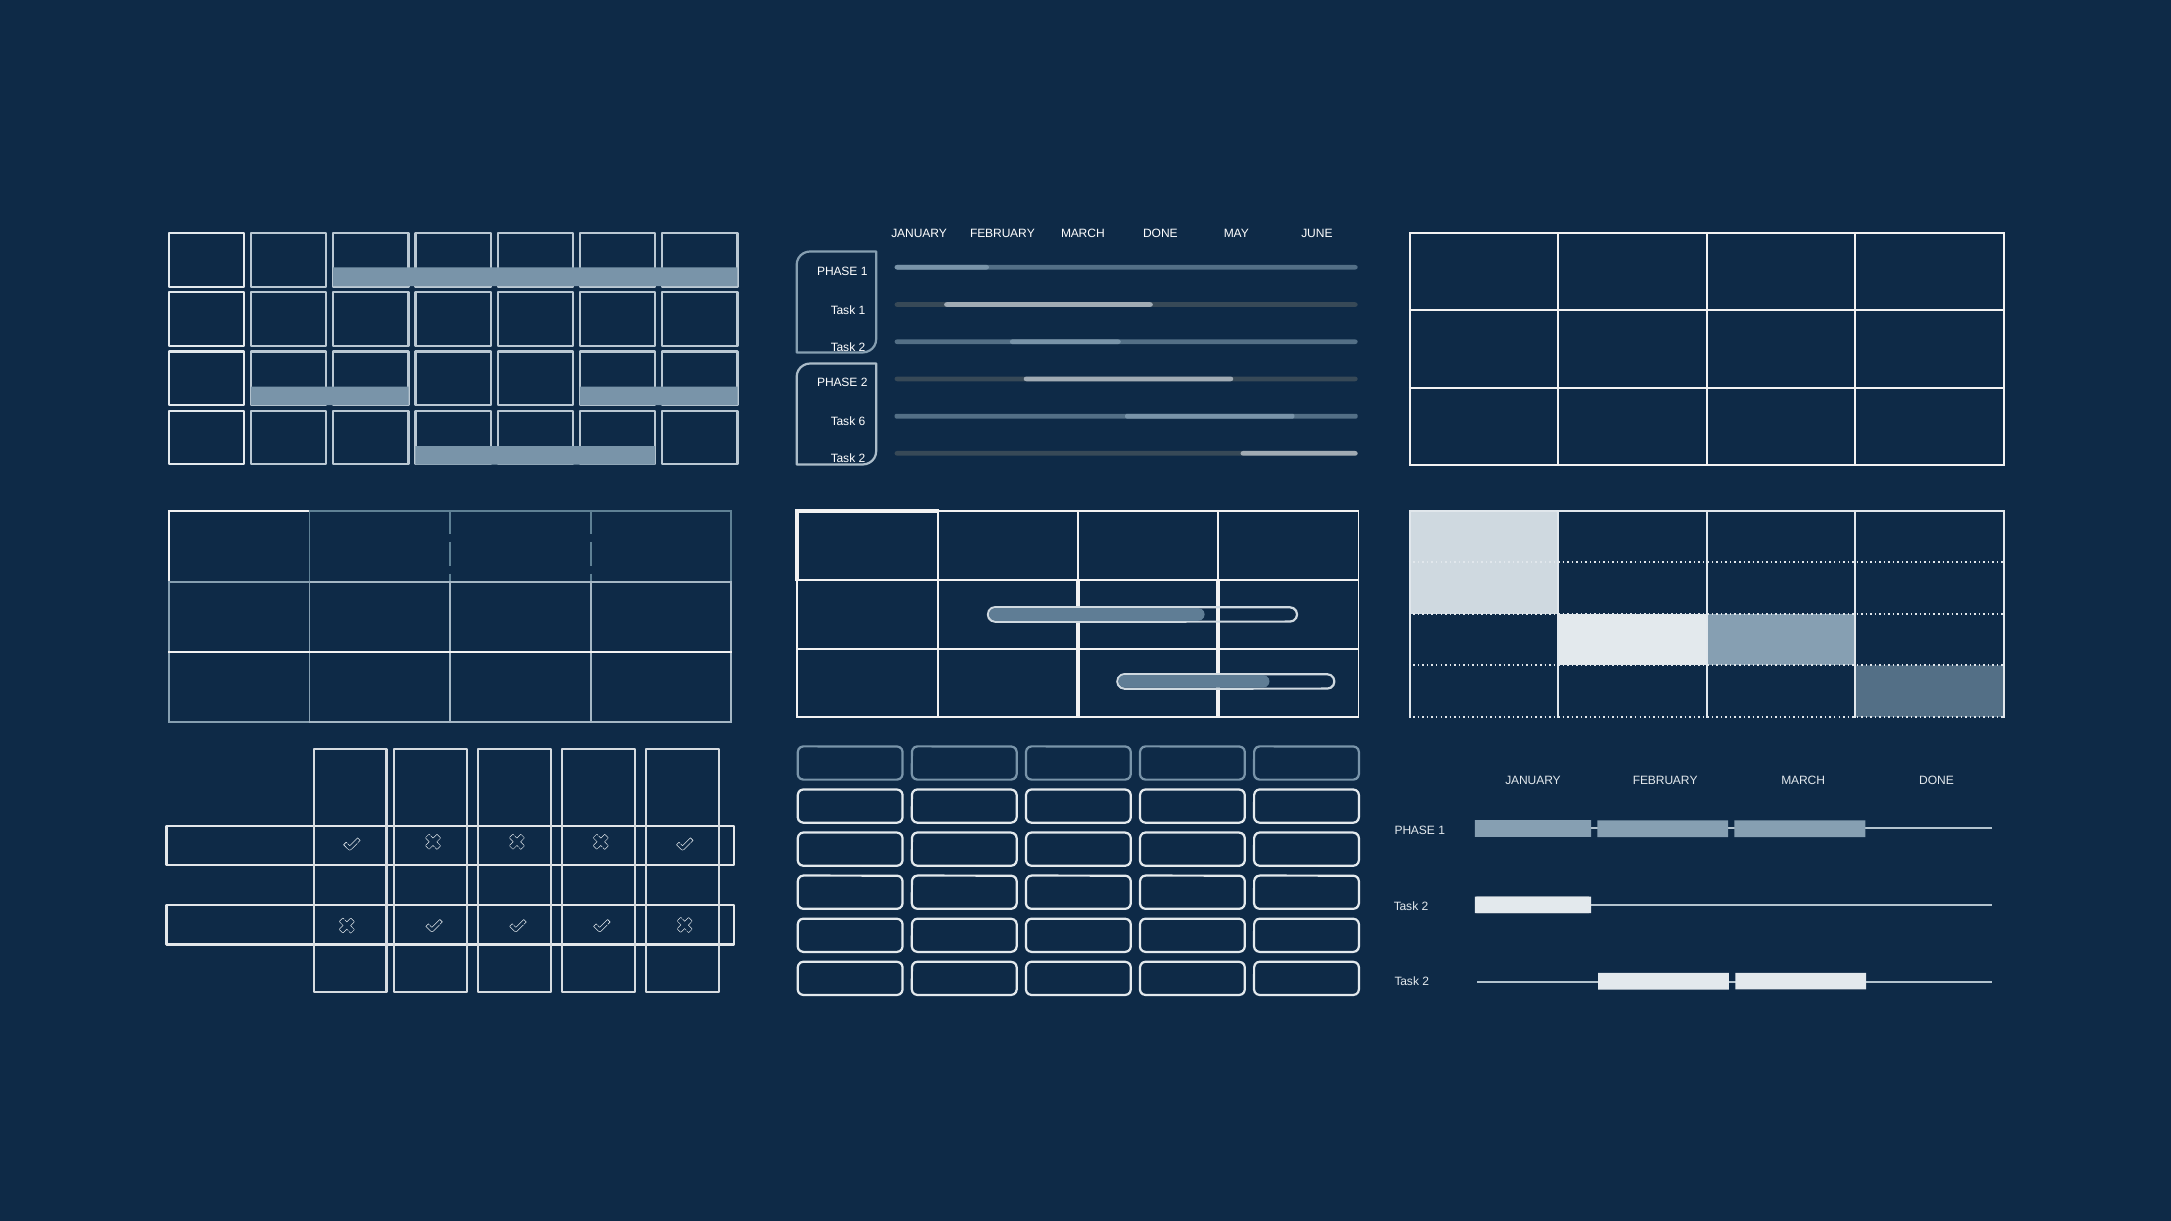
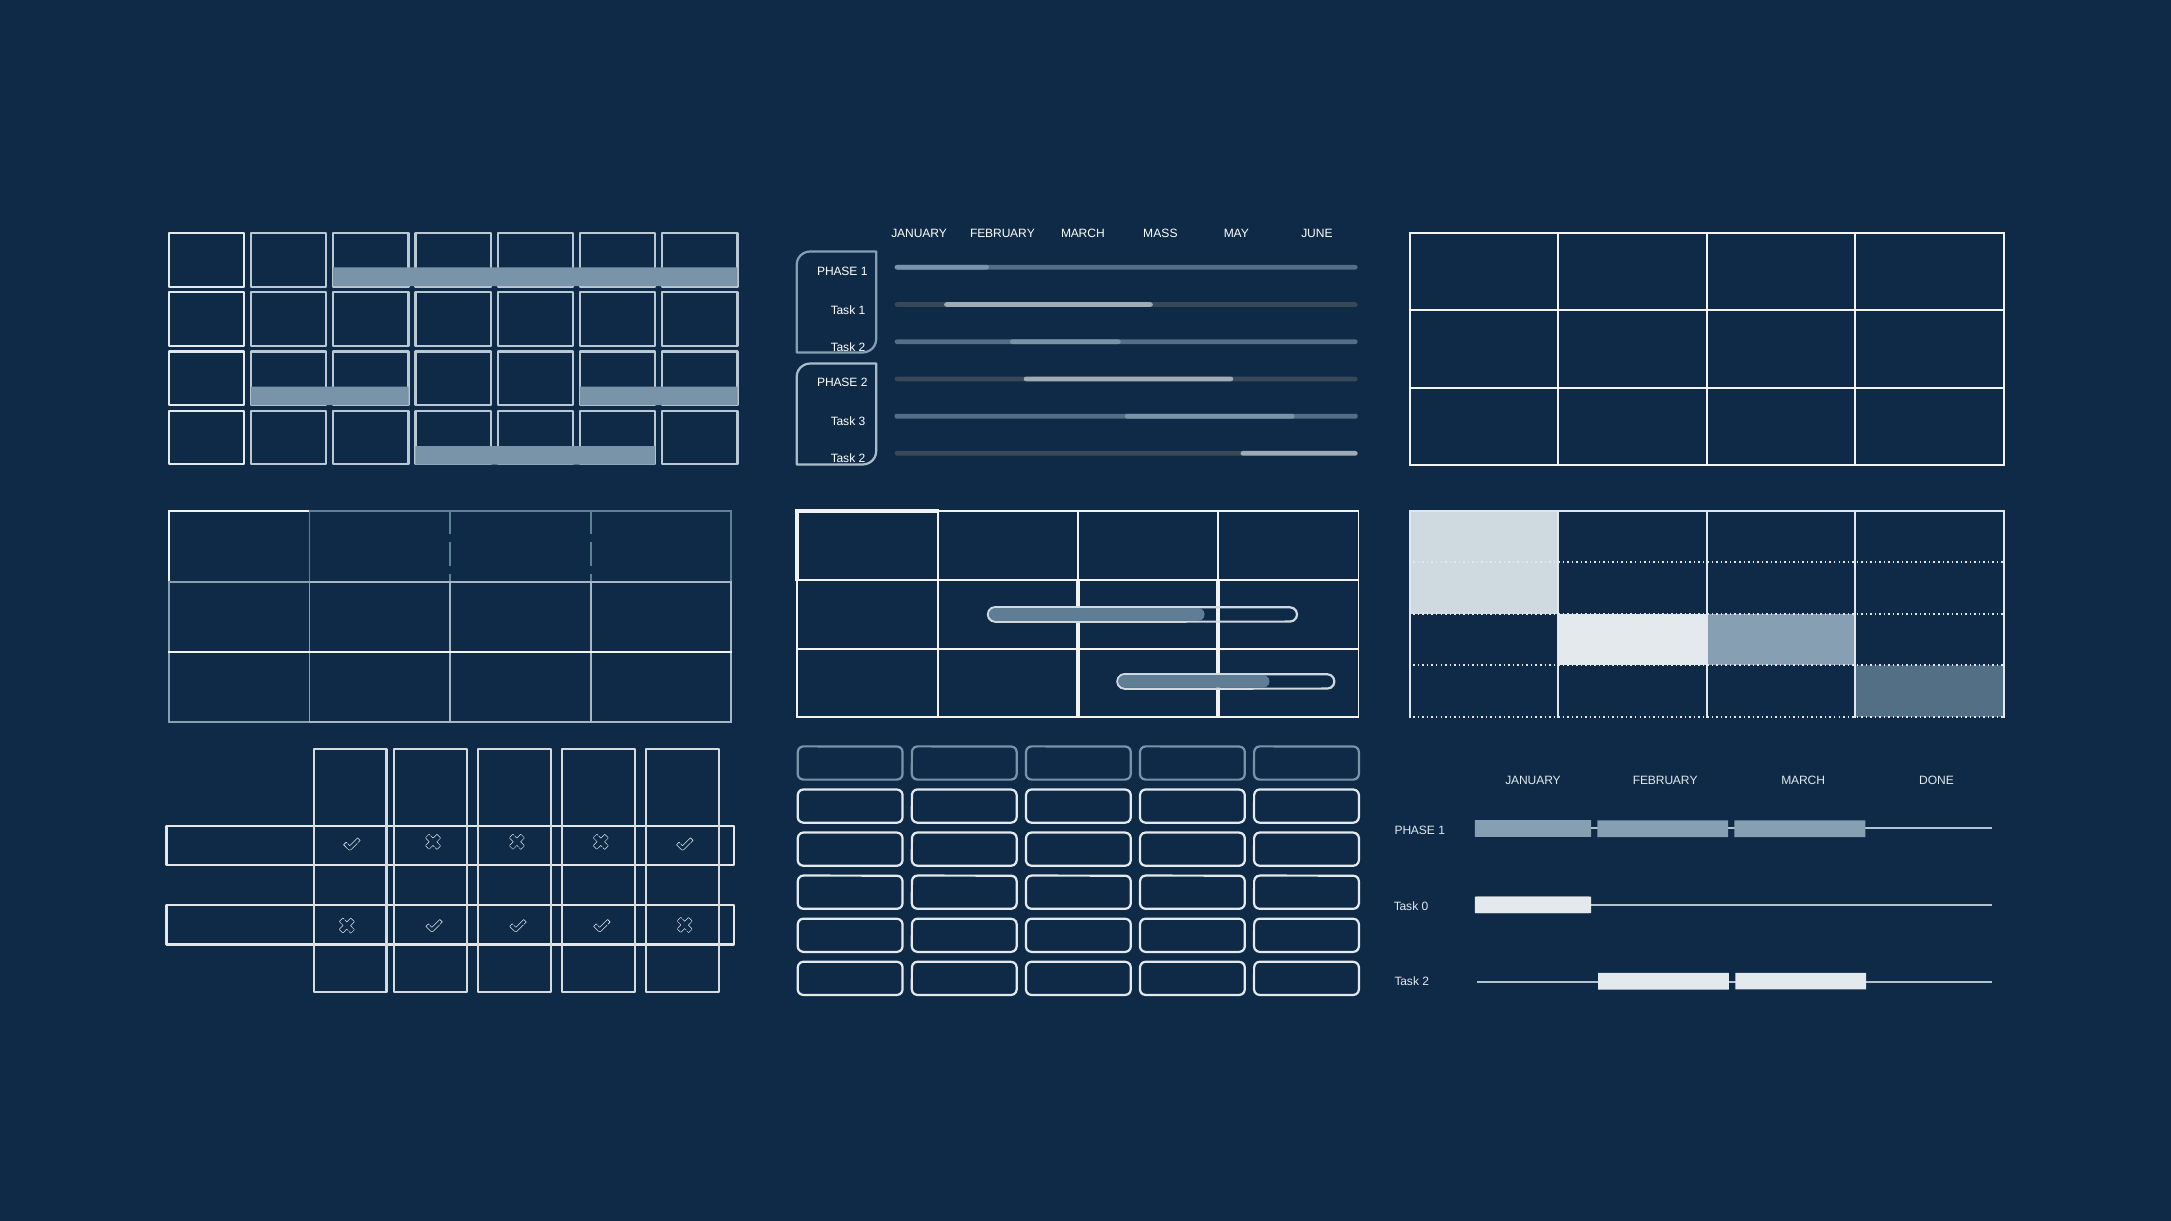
DONE at (1160, 234): DONE -> MASS
6: 6 -> 3
2 at (1425, 907): 2 -> 0
